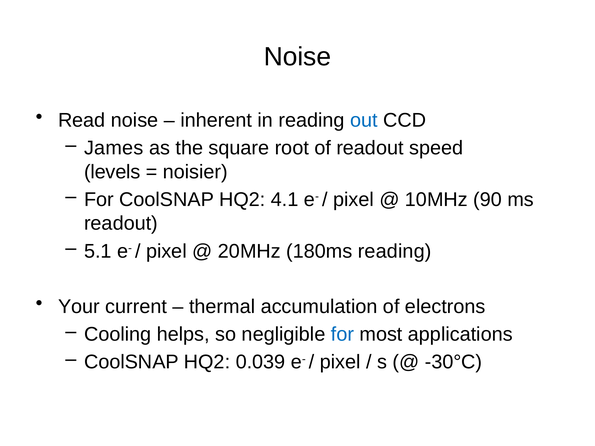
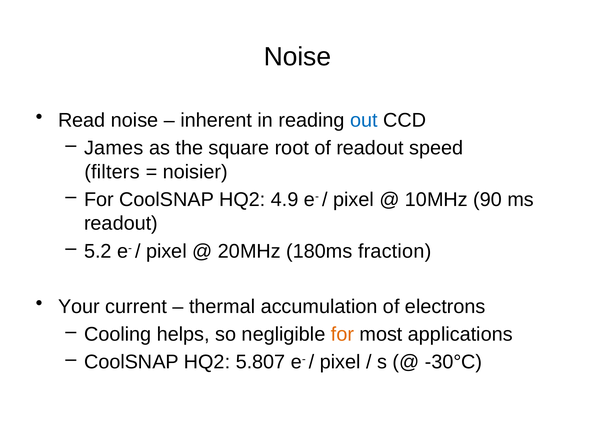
levels: levels -> filters
4.1: 4.1 -> 4.9
5.1: 5.1 -> 5.2
180ms reading: reading -> fraction
for at (342, 335) colour: blue -> orange
0.039: 0.039 -> 5.807
